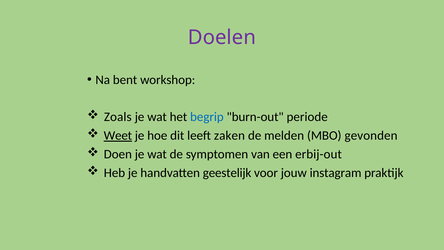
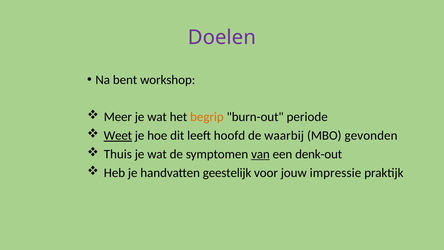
Zoals: Zoals -> Meer
begrip colour: blue -> orange
zaken: zaken -> hoofd
melden: melden -> waarbij
Doen: Doen -> Thuis
van underline: none -> present
erbij-out: erbij-out -> denk-out
instagram: instagram -> impressie
